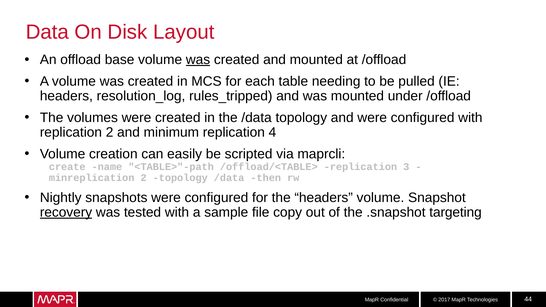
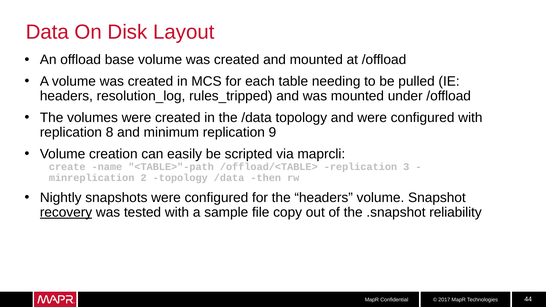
was at (198, 60) underline: present -> none
replication 2: 2 -> 8
4: 4 -> 9
targeting: targeting -> reliability
